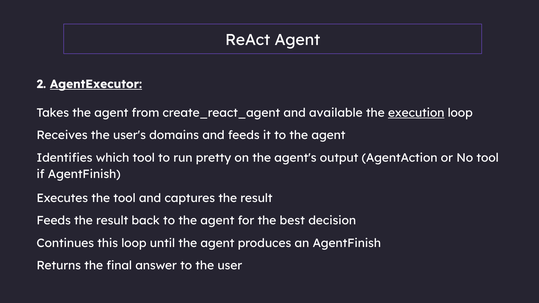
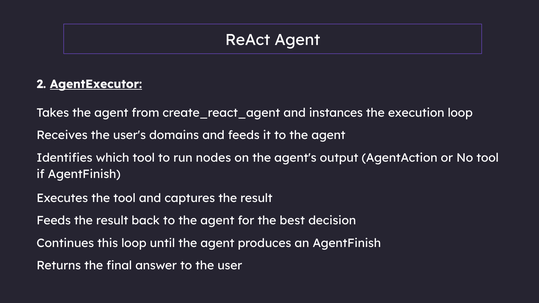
available: available -> instances
execution underline: present -> none
pretty: pretty -> nodes
